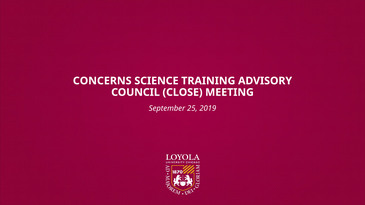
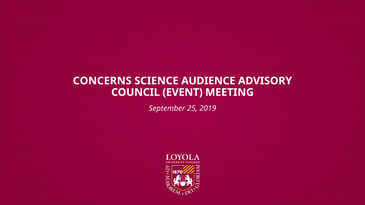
TRAINING: TRAINING -> AUDIENCE
CLOSE: CLOSE -> EVENT
